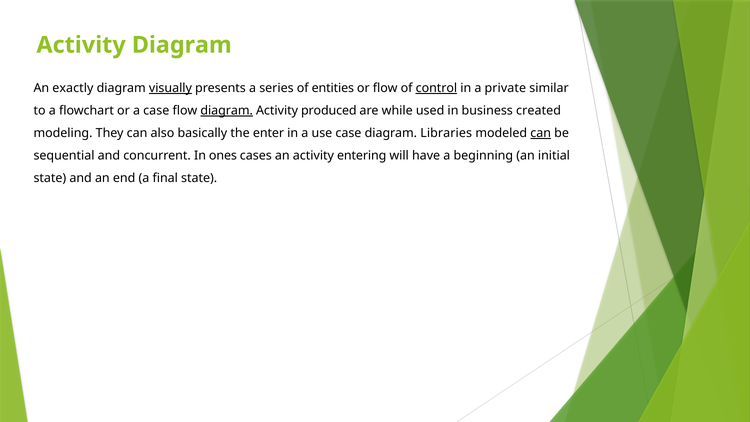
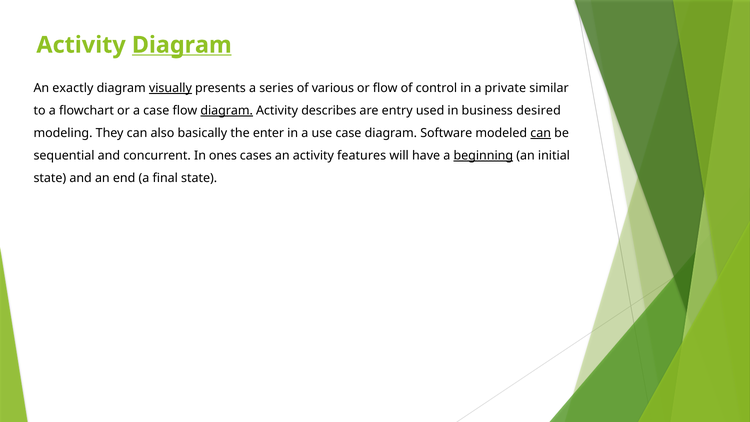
Diagram at (182, 45) underline: none -> present
entities: entities -> various
control underline: present -> none
produced: produced -> describes
while: while -> entry
created: created -> desired
Libraries: Libraries -> Software
entering: entering -> features
beginning underline: none -> present
